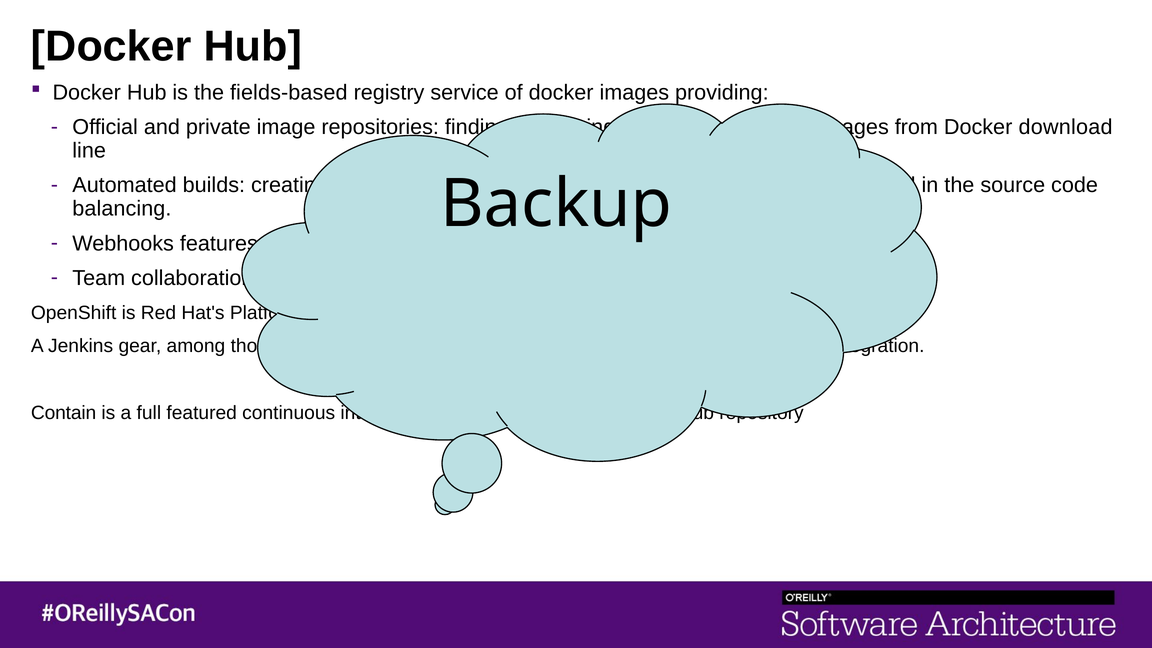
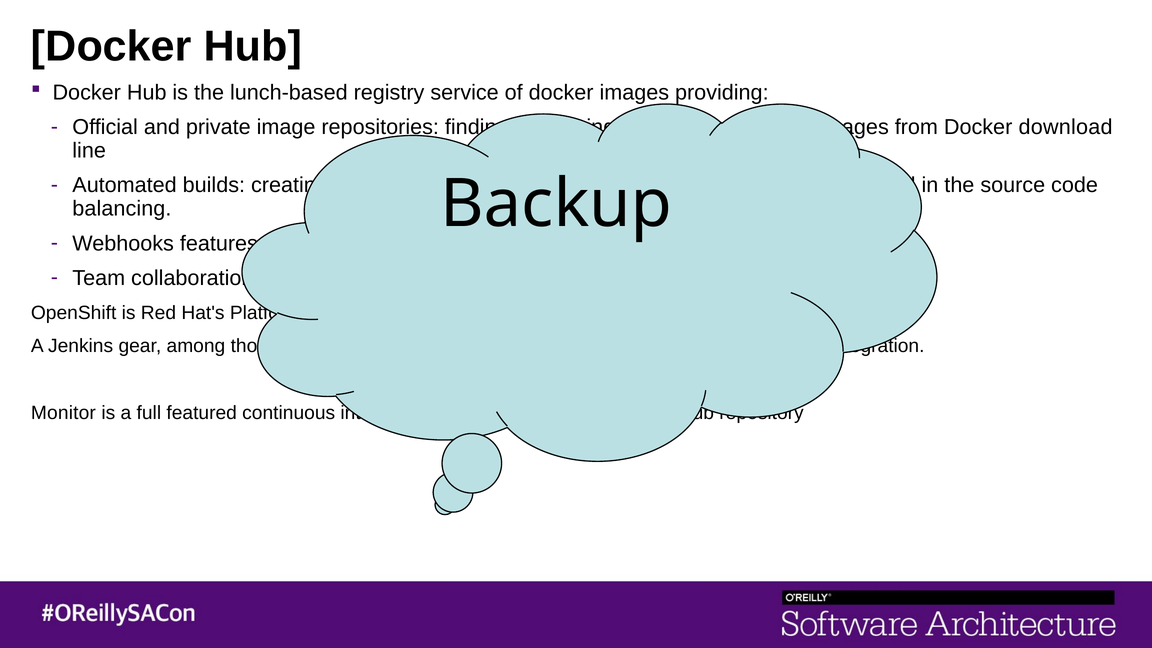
fields-based: fields-based -> lunch-based
Contain: Contain -> Monitor
